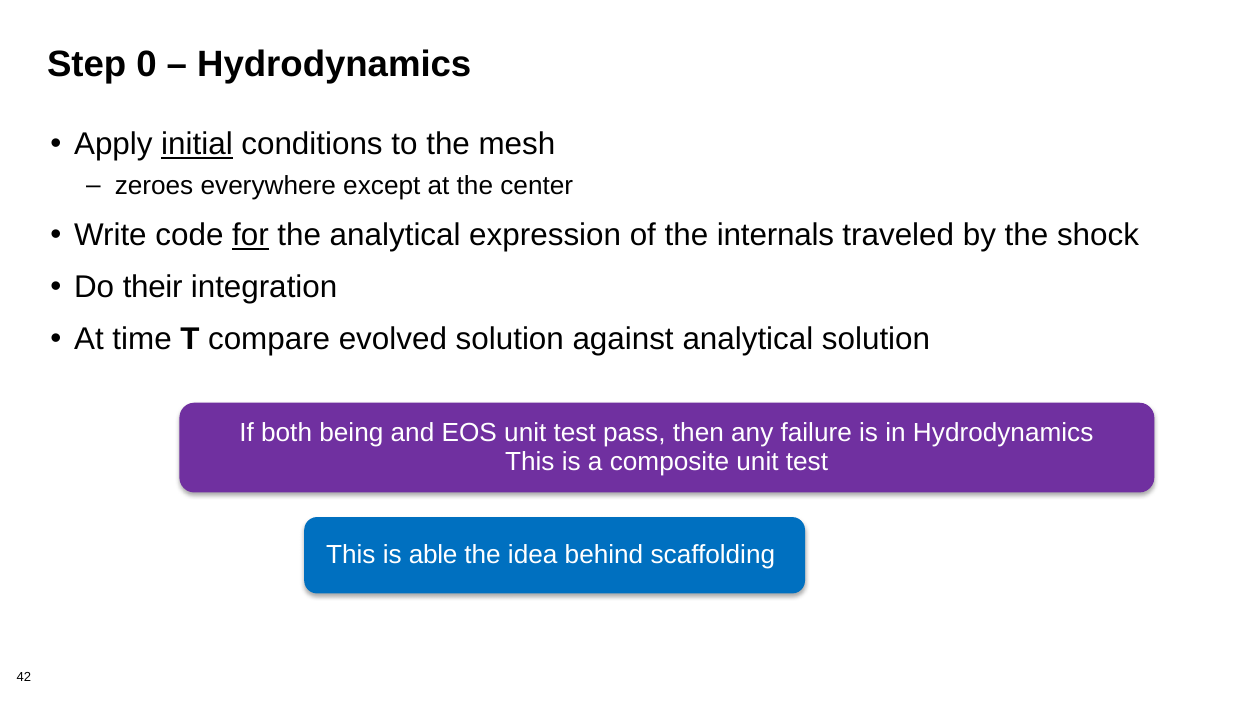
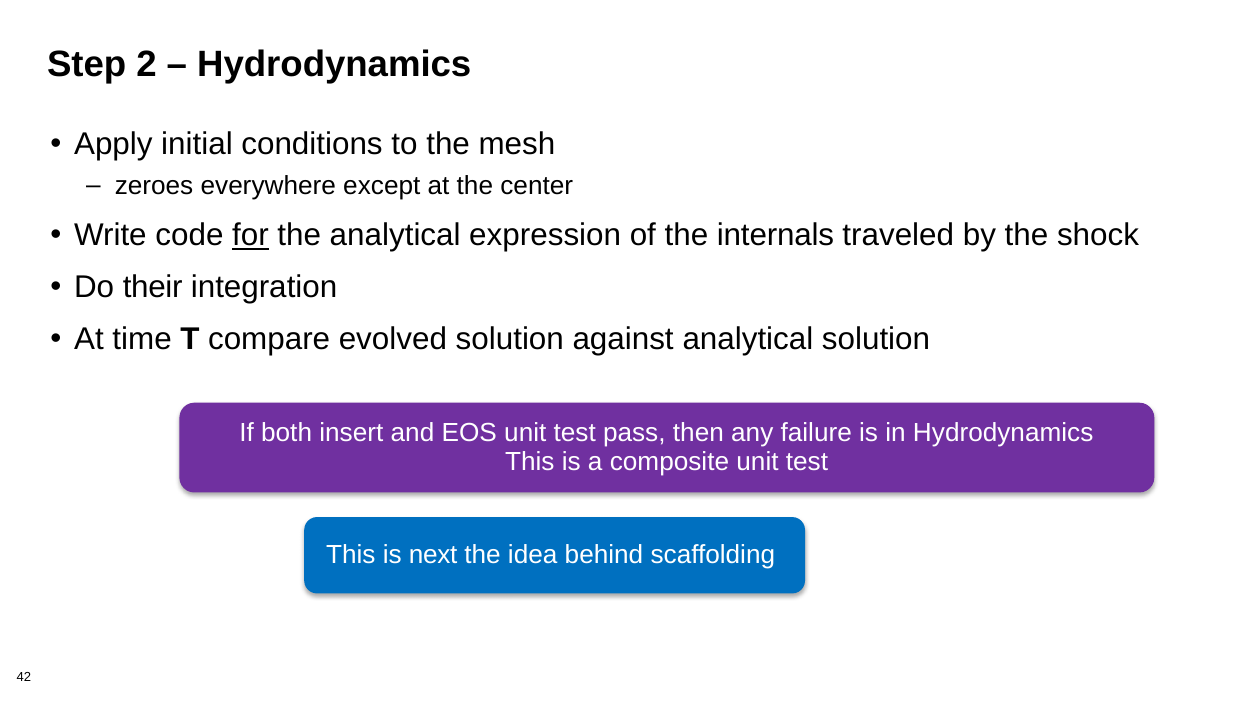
0: 0 -> 2
initial underline: present -> none
being: being -> insert
able: able -> next
